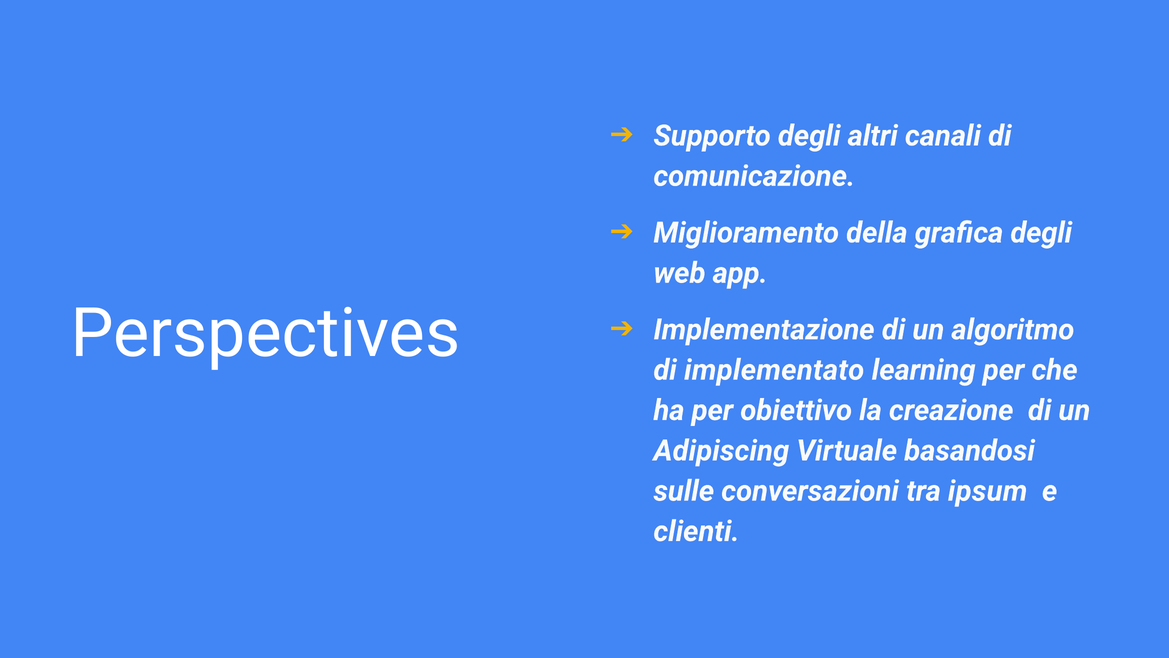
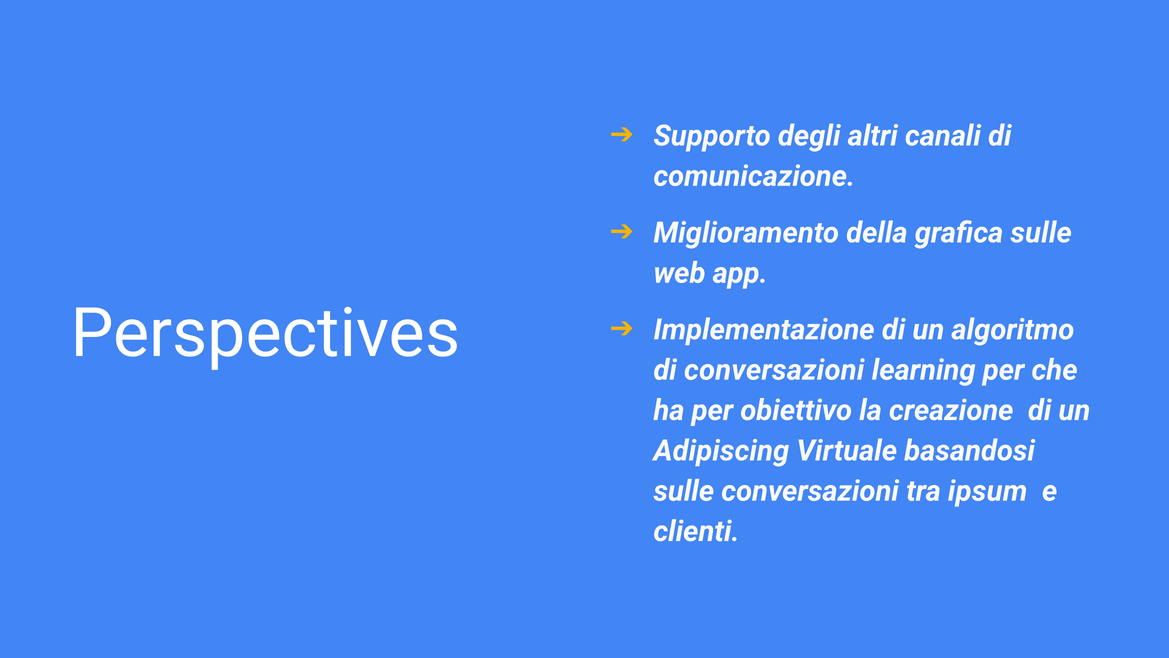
grafica degli: degli -> sulle
di implementato: implementato -> conversazioni
